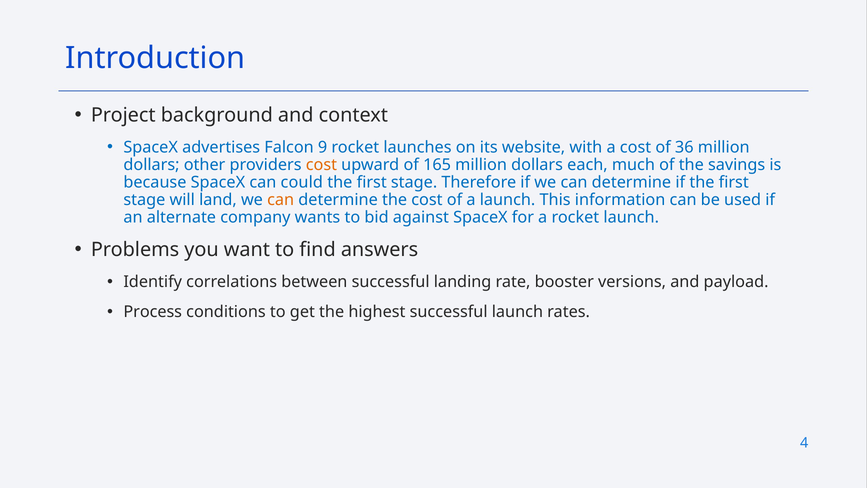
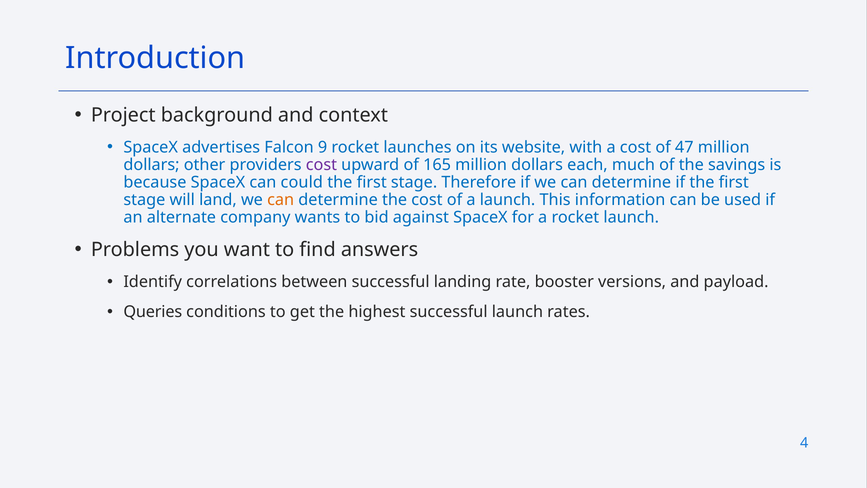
36: 36 -> 47
cost at (321, 165) colour: orange -> purple
Process: Process -> Queries
